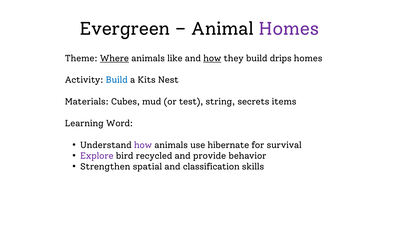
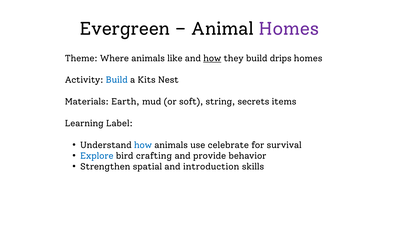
Where underline: present -> none
Cubes: Cubes -> Earth
test: test -> soft
Word: Word -> Label
how at (143, 145) colour: purple -> blue
hibernate: hibernate -> celebrate
Explore colour: purple -> blue
recycled: recycled -> crafting
classification: classification -> introduction
